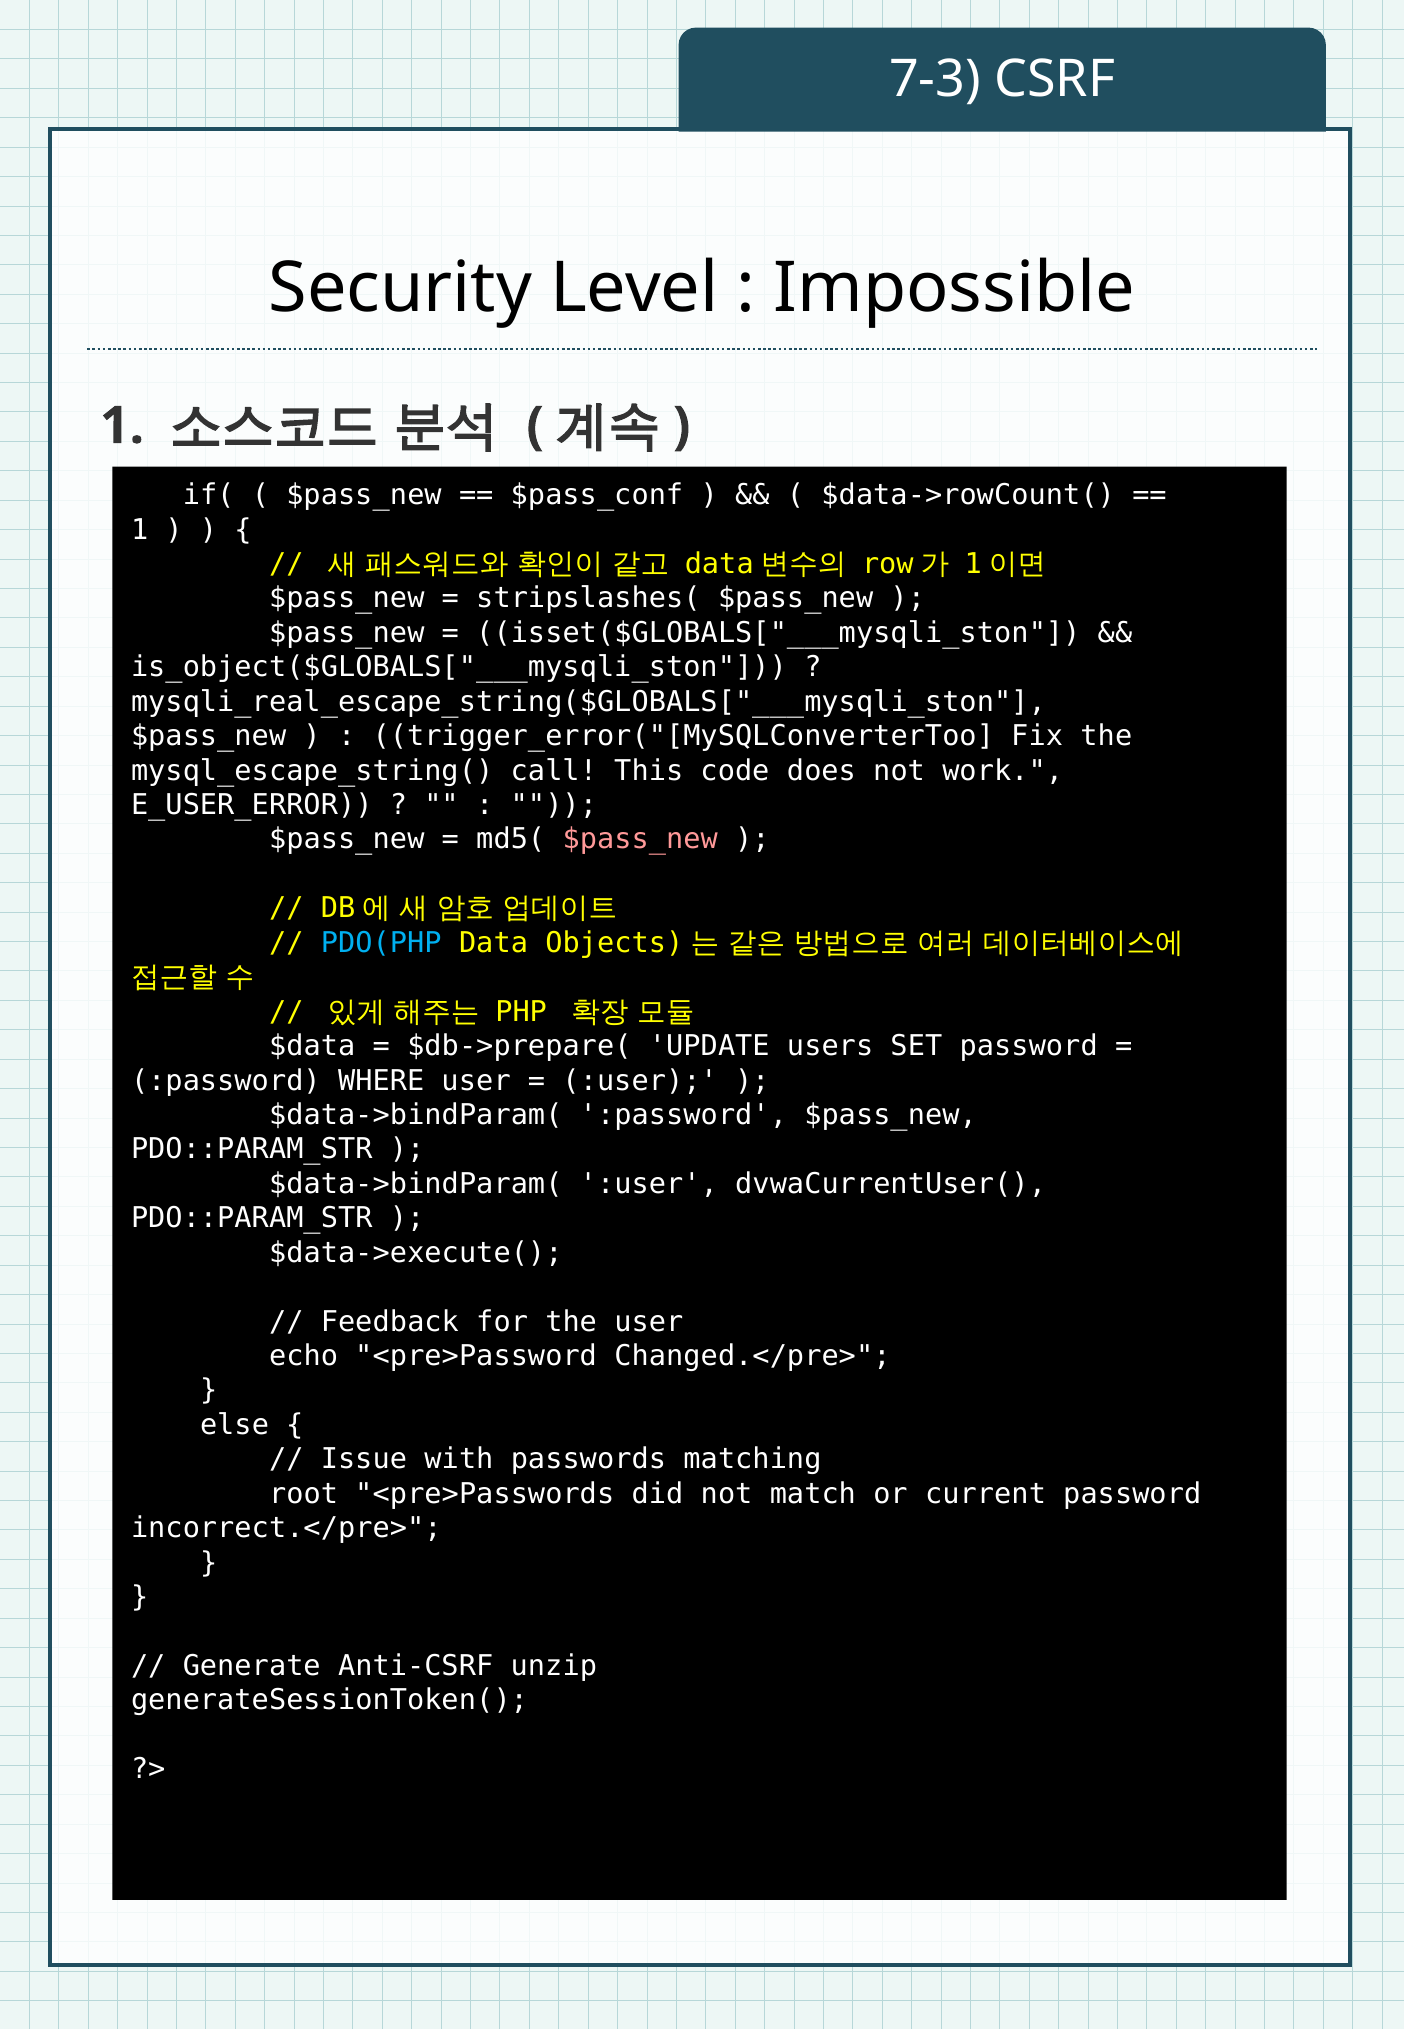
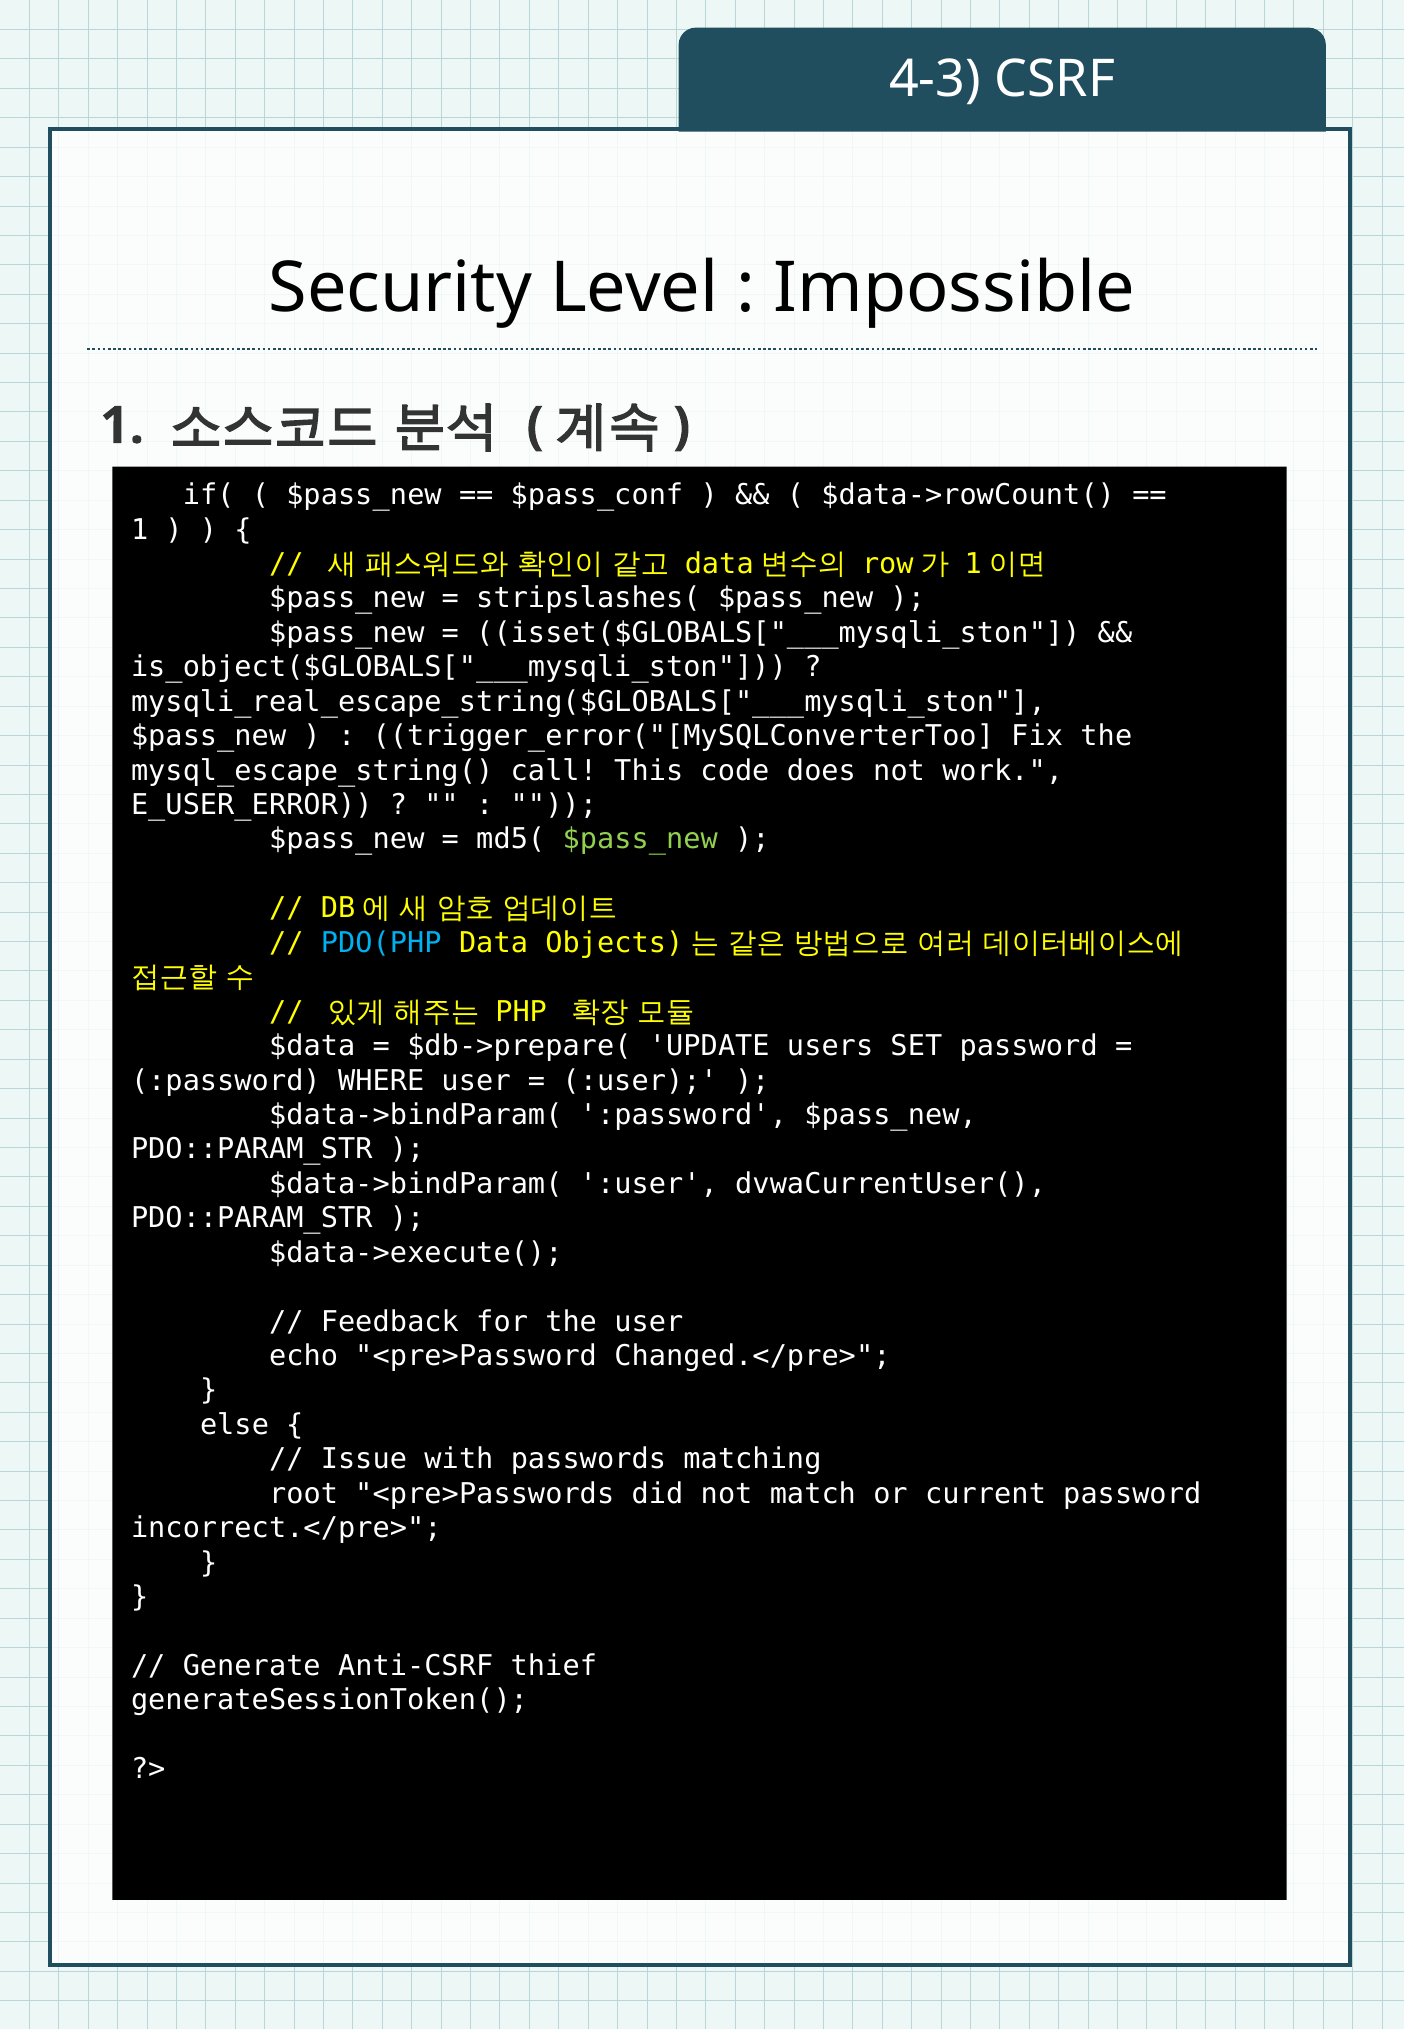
7-3: 7-3 -> 4-3
$pass_new at (640, 839) colour: pink -> light green
unzip: unzip -> thief
